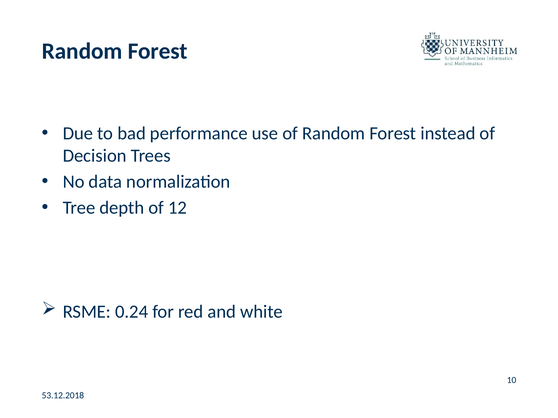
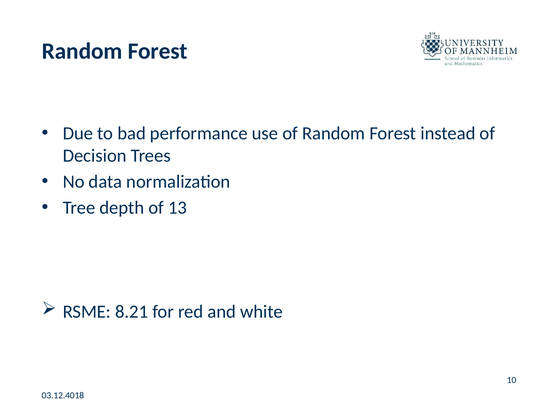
12: 12 -> 13
0.24: 0.24 -> 8.21
53.12.2018: 53.12.2018 -> 03.12.4018
